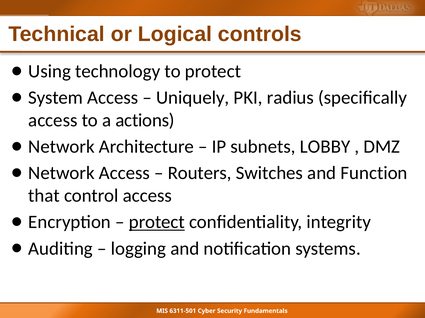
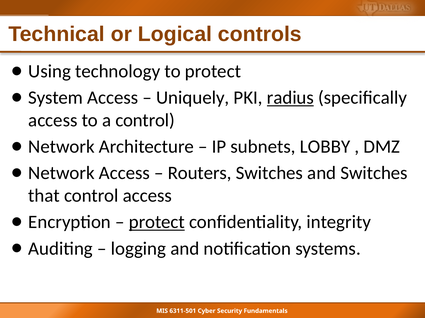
radius underline: none -> present
a actions: actions -> control
and Function: Function -> Switches
